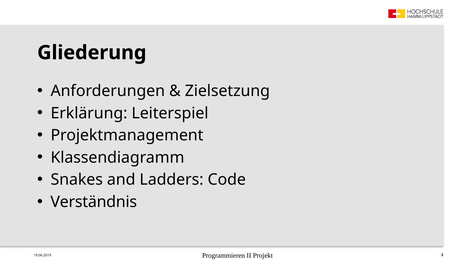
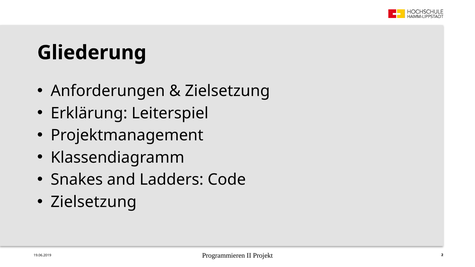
Verständnis at (94, 202): Verständnis -> Zielsetzung
